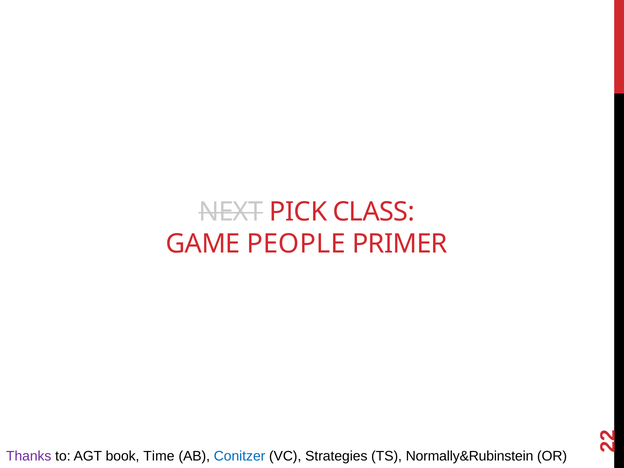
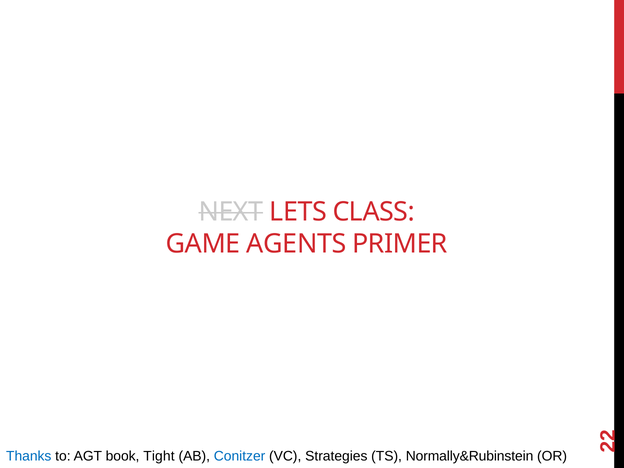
PICK: PICK -> LETS
PEOPLE: PEOPLE -> AGENTS
Thanks colour: purple -> blue
Time: Time -> Tight
